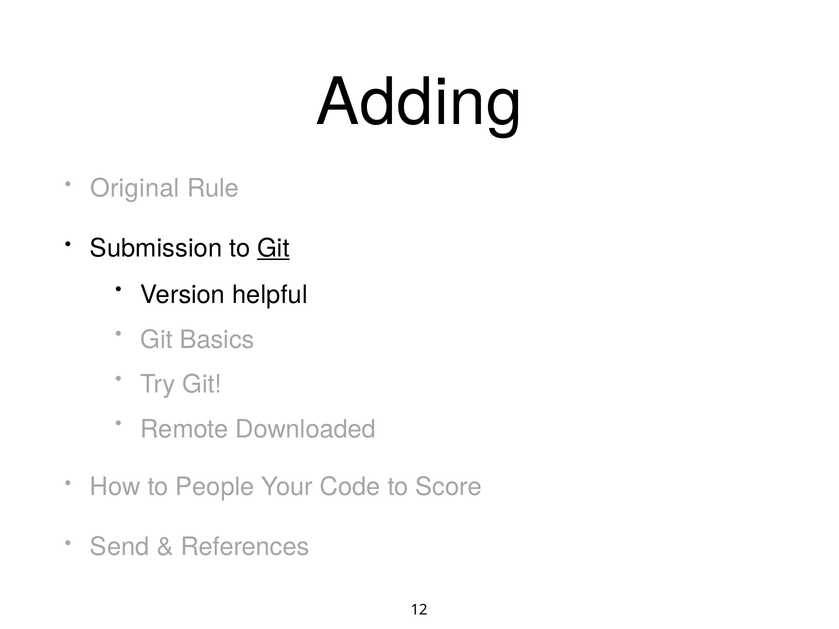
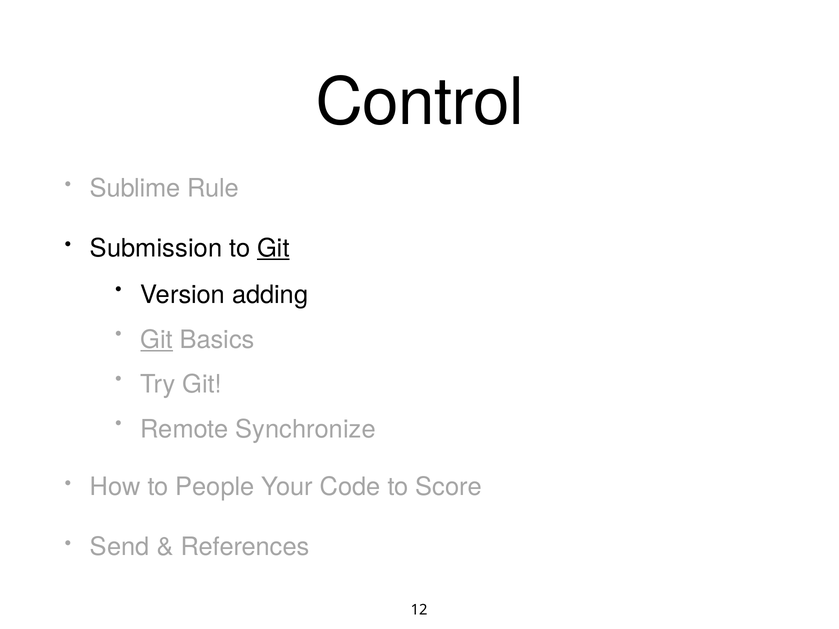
Adding: Adding -> Control
Original: Original -> Sublime
helpful: helpful -> adding
Git at (157, 340) underline: none -> present
Downloaded: Downloaded -> Synchronize
